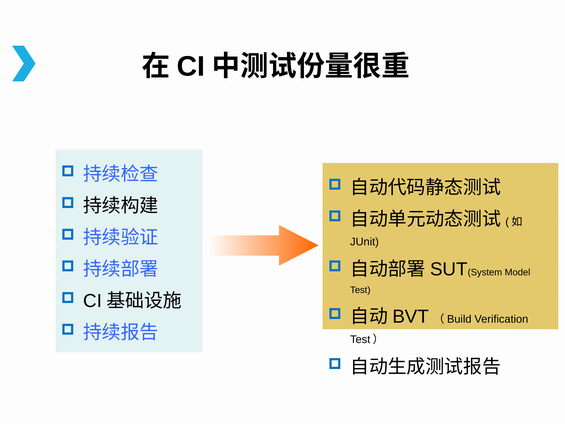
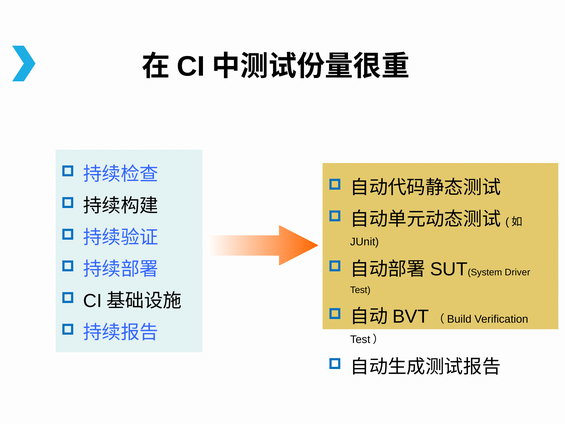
Model: Model -> Driver
